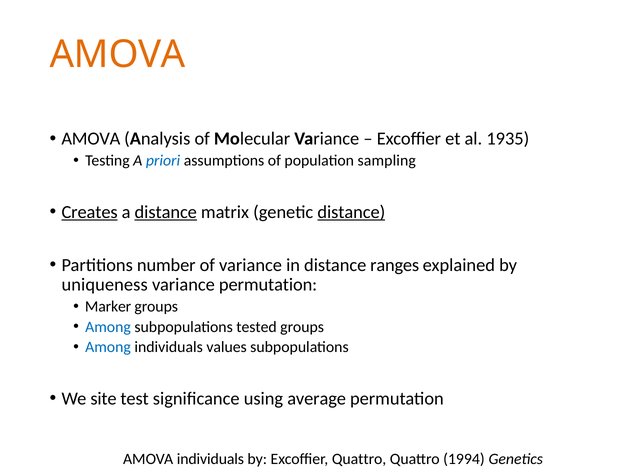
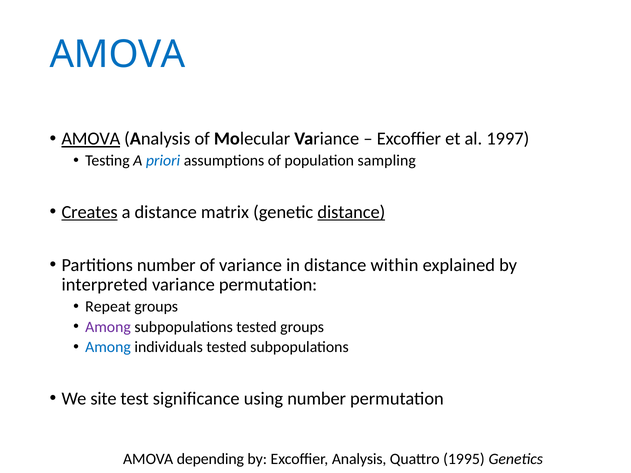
AMOVA at (118, 54) colour: orange -> blue
AMOVA at (91, 139) underline: none -> present
1935: 1935 -> 1997
distance at (166, 212) underline: present -> none
ranges: ranges -> within
uniqueness: uniqueness -> interpreted
Marker: Marker -> Repeat
Among at (108, 327) colour: blue -> purple
individuals values: values -> tested
using average: average -> number
AMOVA individuals: individuals -> depending
Excoffier Quattro: Quattro -> Analysis
1994: 1994 -> 1995
